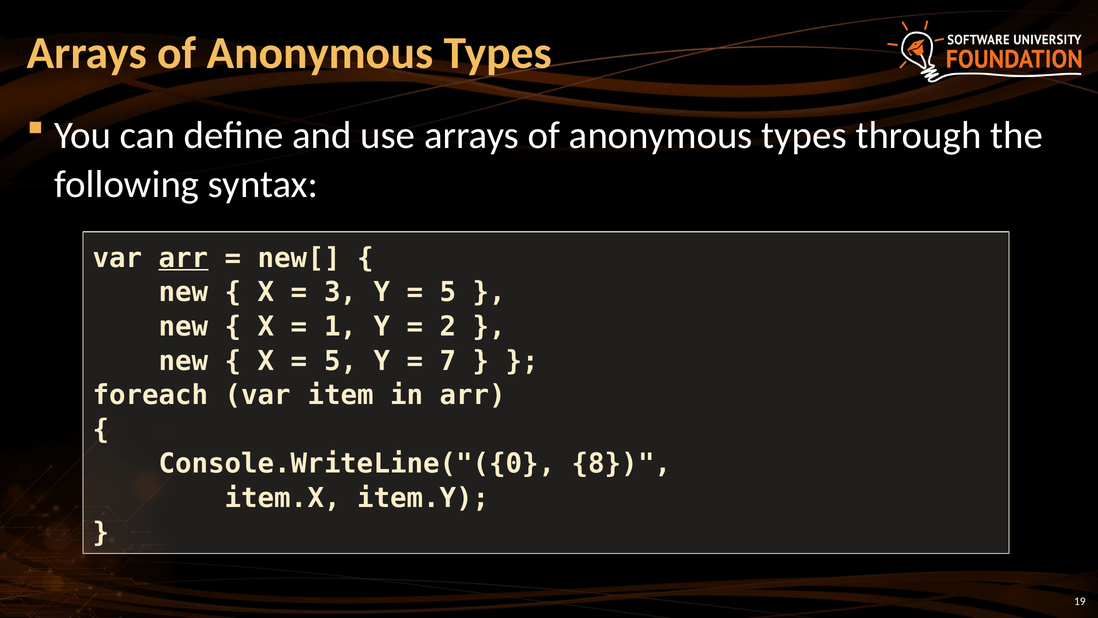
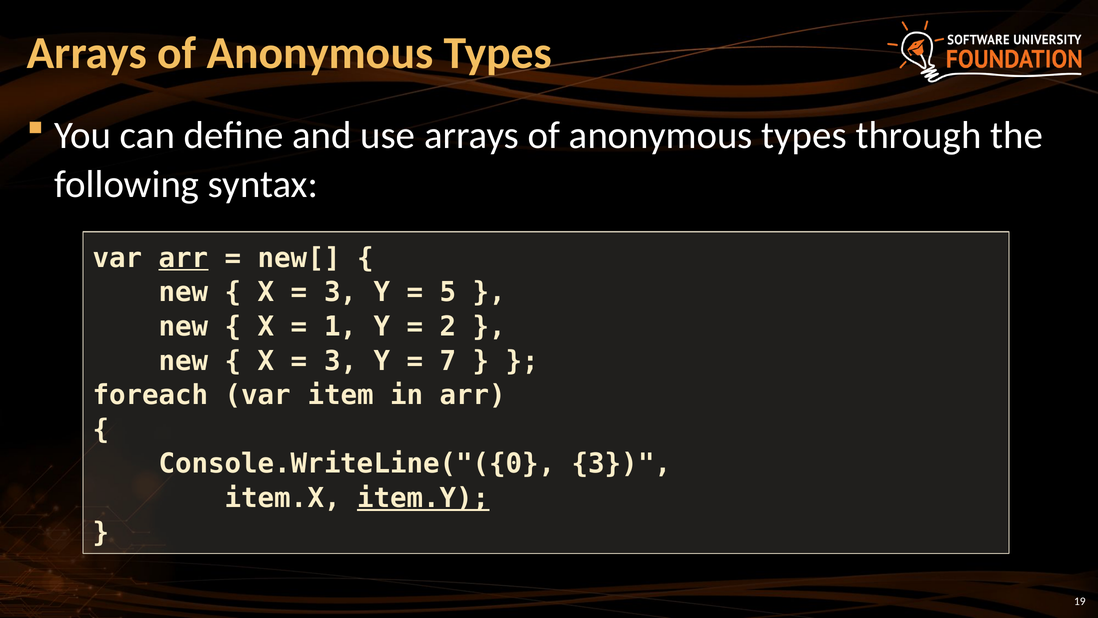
5 at (341, 361): 5 -> 3
Console.WriteLine("({0 8: 8 -> 3
item.Y underline: none -> present
